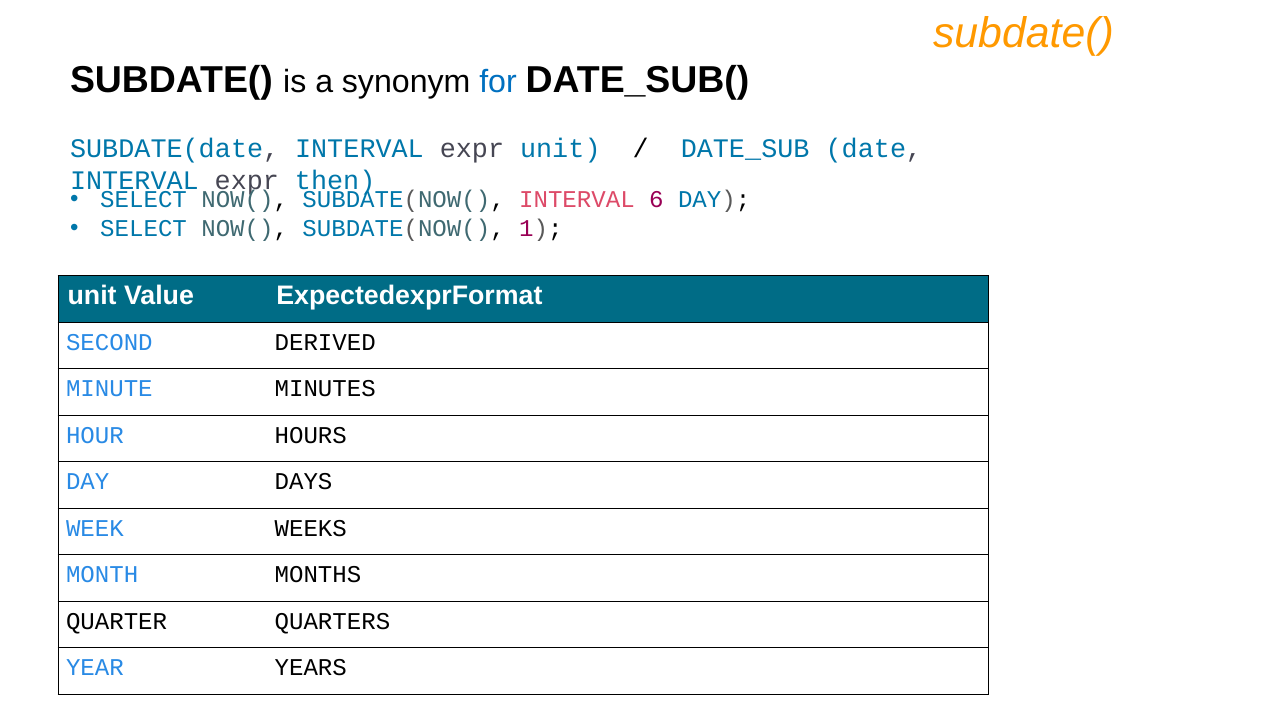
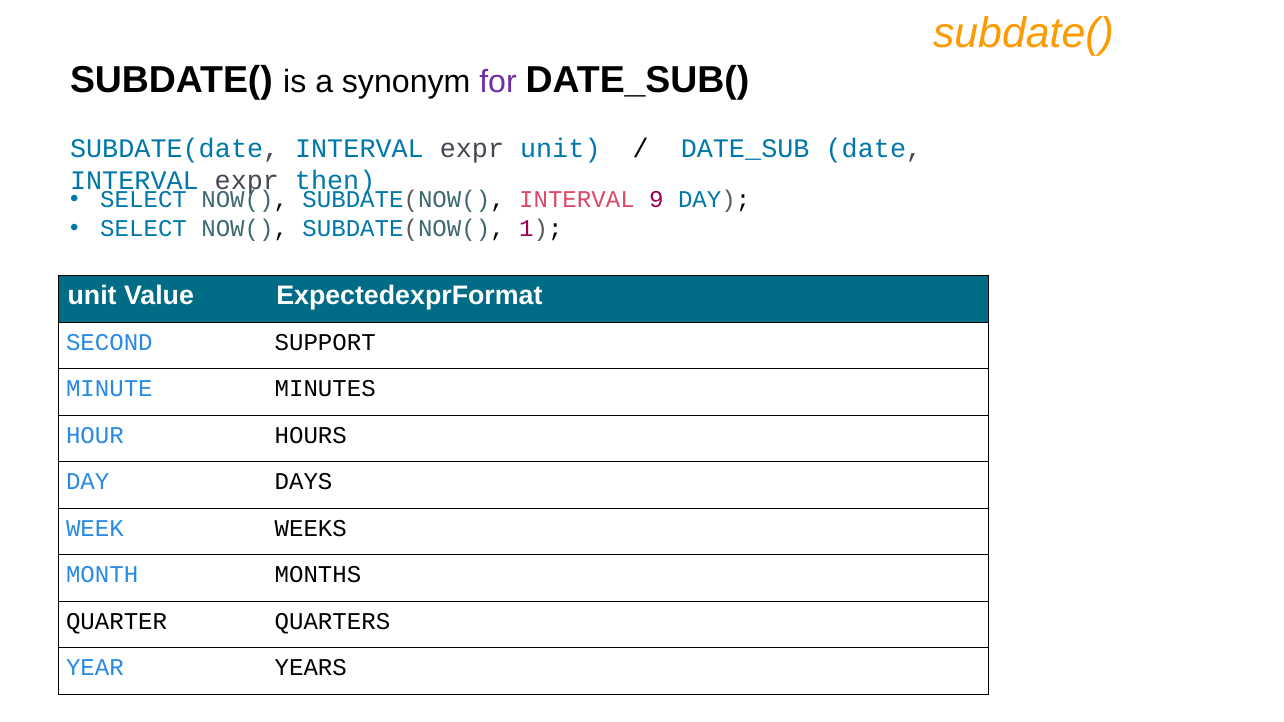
for colour: blue -> purple
6: 6 -> 9
DERIVED: DERIVED -> SUPPORT
